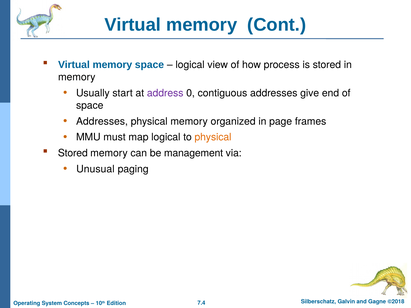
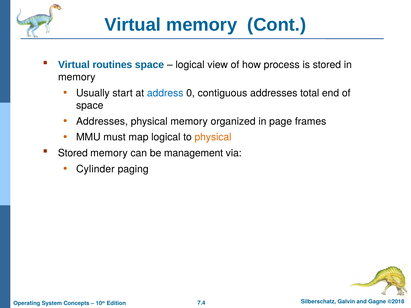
memory at (112, 65): memory -> routines
address colour: purple -> blue
give: give -> total
Unusual: Unusual -> Cylinder
